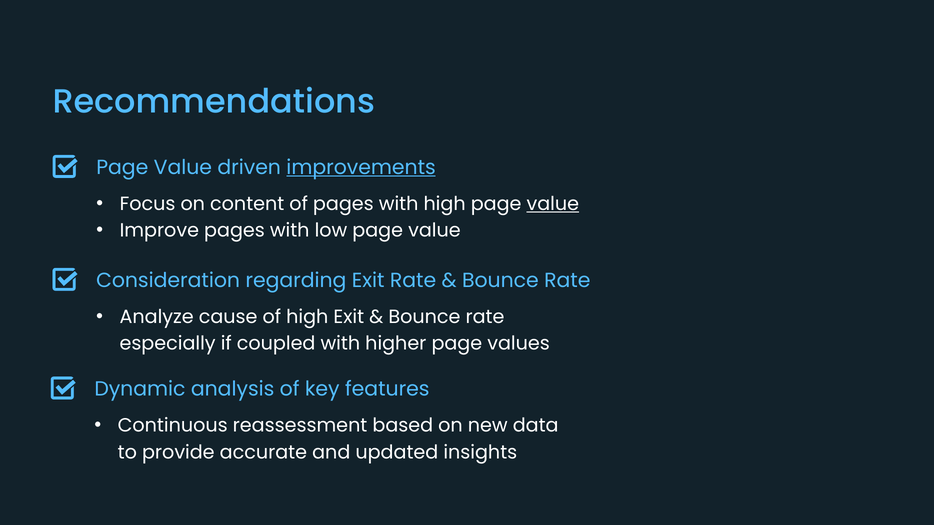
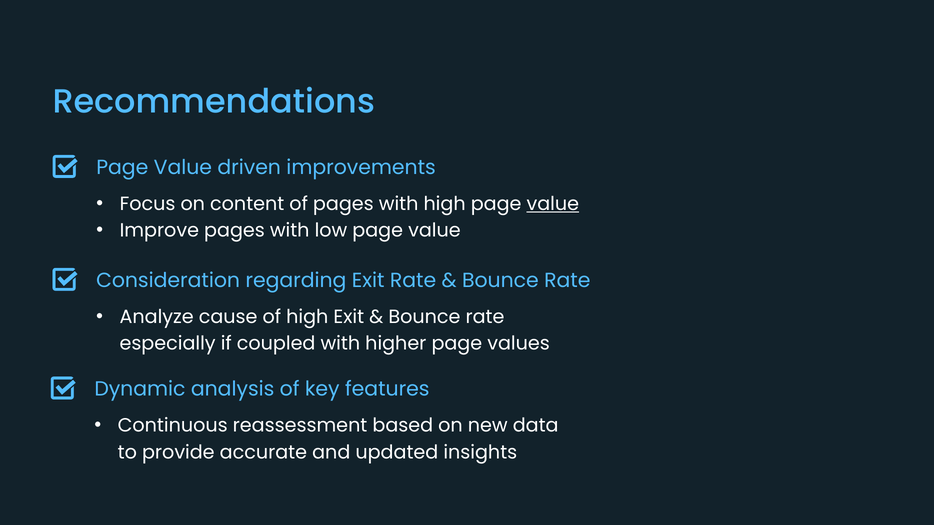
improvements underline: present -> none
